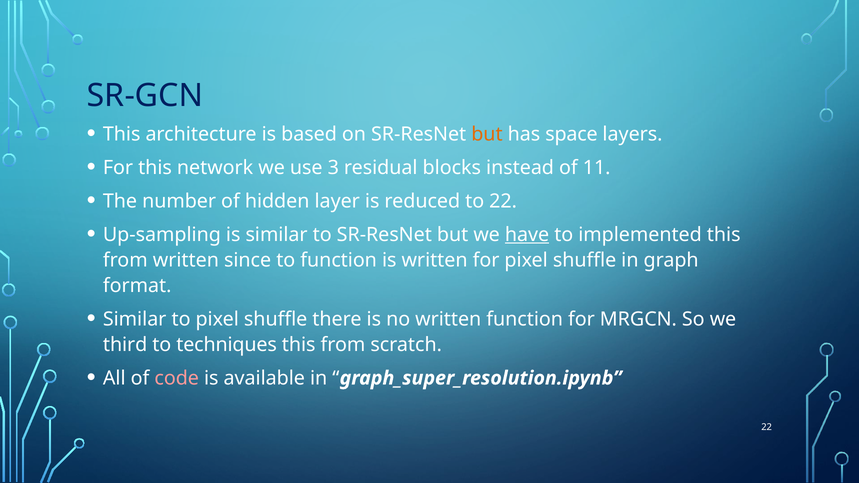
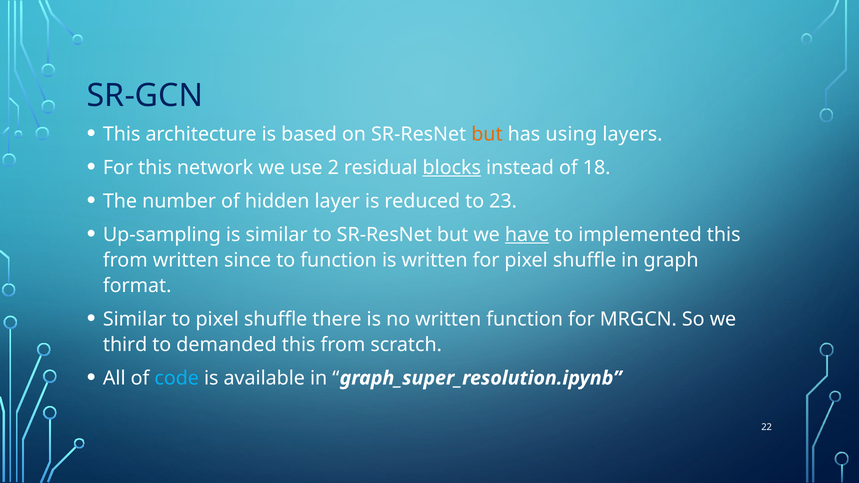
space: space -> using
3: 3 -> 2
blocks underline: none -> present
11: 11 -> 18
to 22: 22 -> 23
techniques: techniques -> demanded
code colour: pink -> light blue
